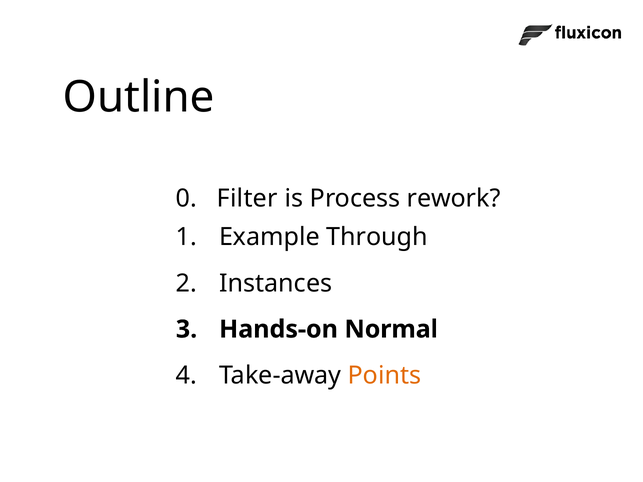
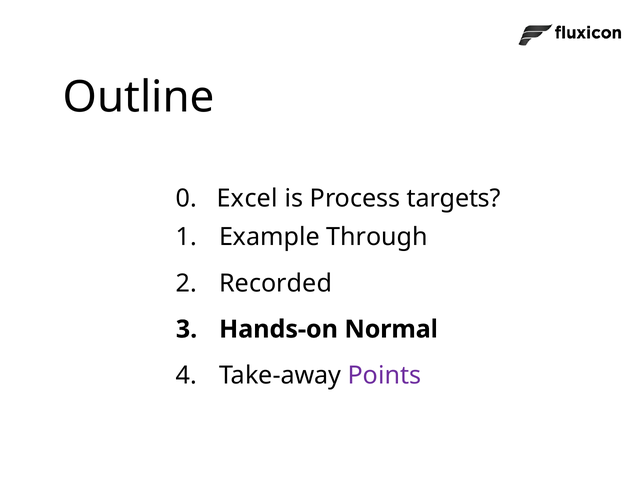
Filter: Filter -> Excel
rework: rework -> targets
Instances: Instances -> Recorded
Points colour: orange -> purple
